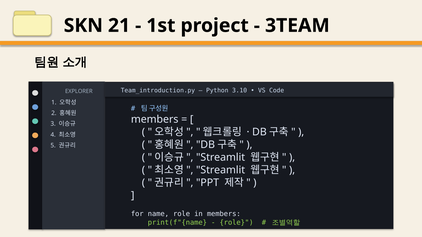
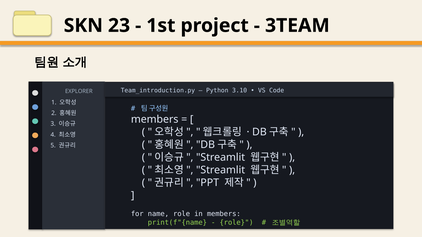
21: 21 -> 23
